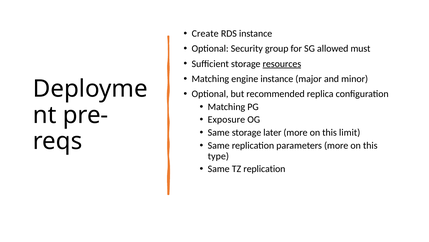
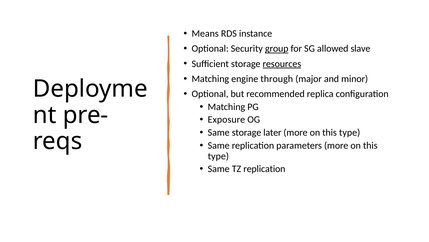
Create: Create -> Means
group underline: none -> present
must: must -> slave
engine instance: instance -> through
limit at (350, 132): limit -> type
